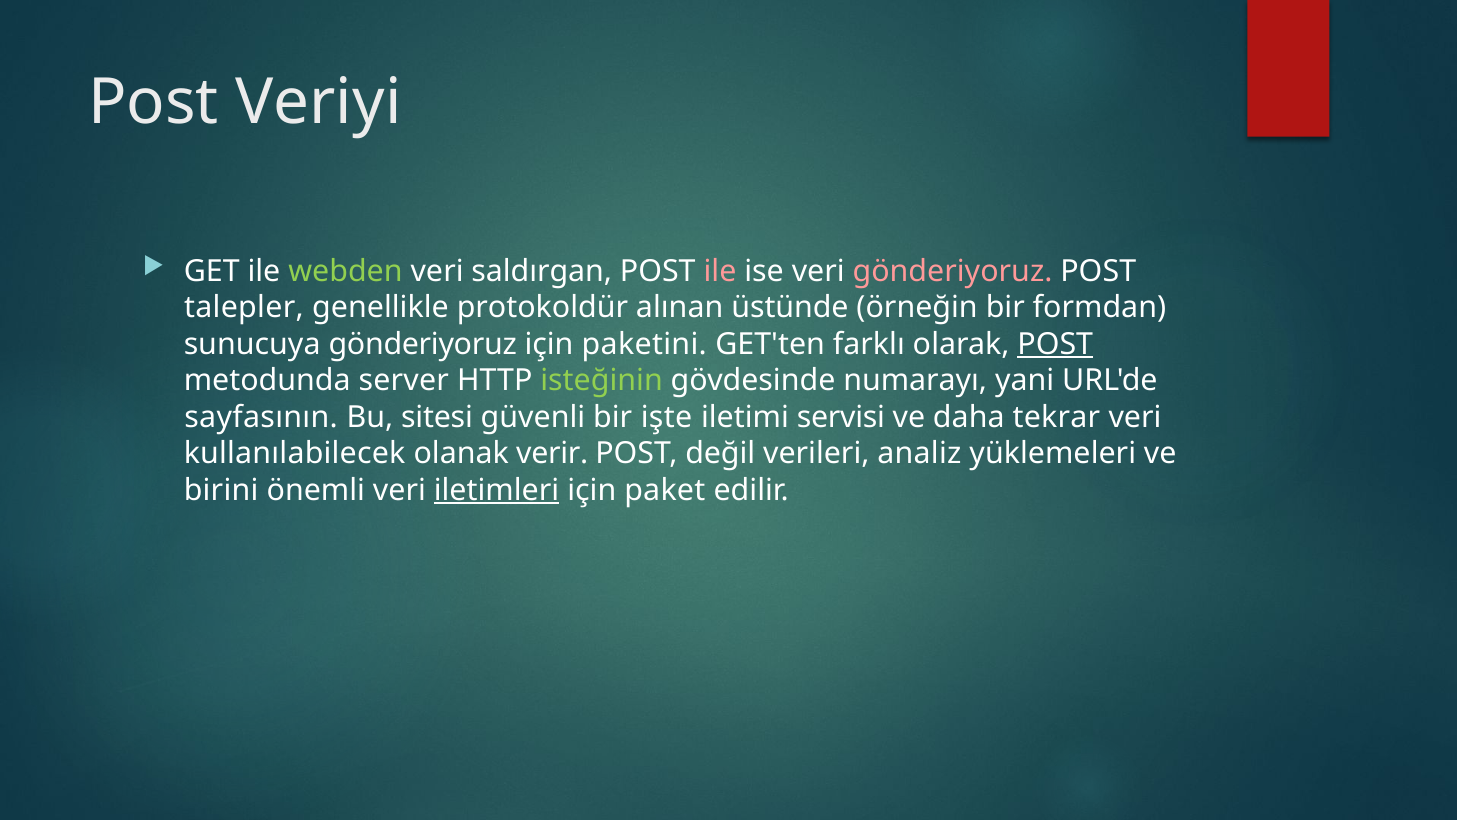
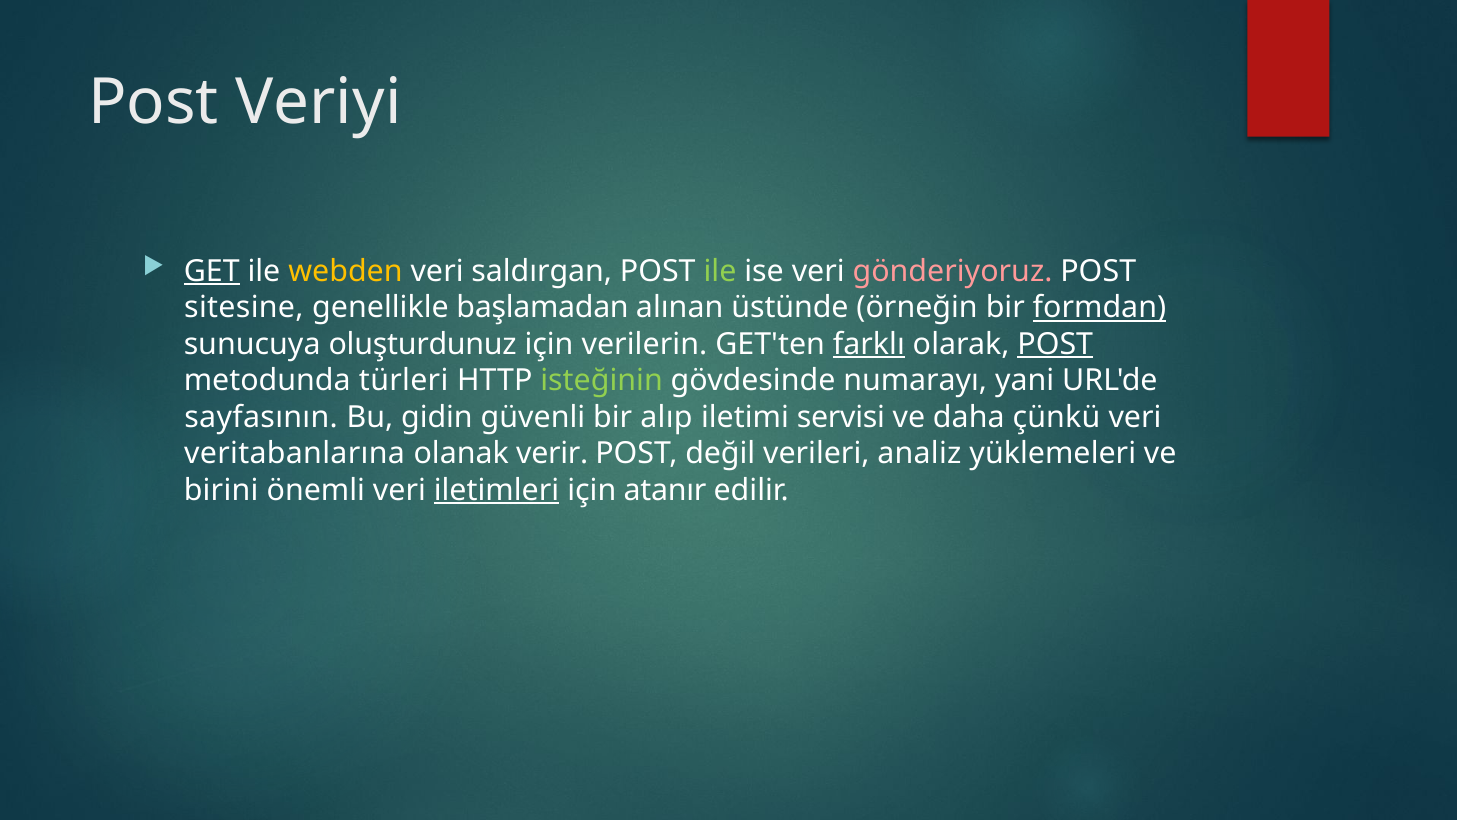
GET underline: none -> present
webden colour: light green -> yellow
ile at (720, 271) colour: pink -> light green
talepler: talepler -> sitesine
protokoldür: protokoldür -> başlamadan
formdan underline: none -> present
sunucuya gönderiyoruz: gönderiyoruz -> oluşturdunuz
paketini: paketini -> verilerin
farklı underline: none -> present
server: server -> türleri
sitesi: sitesi -> gidin
işte: işte -> alıp
tekrar: tekrar -> çünkü
kullanılabilecek: kullanılabilecek -> veritabanlarına
paket: paket -> atanır
